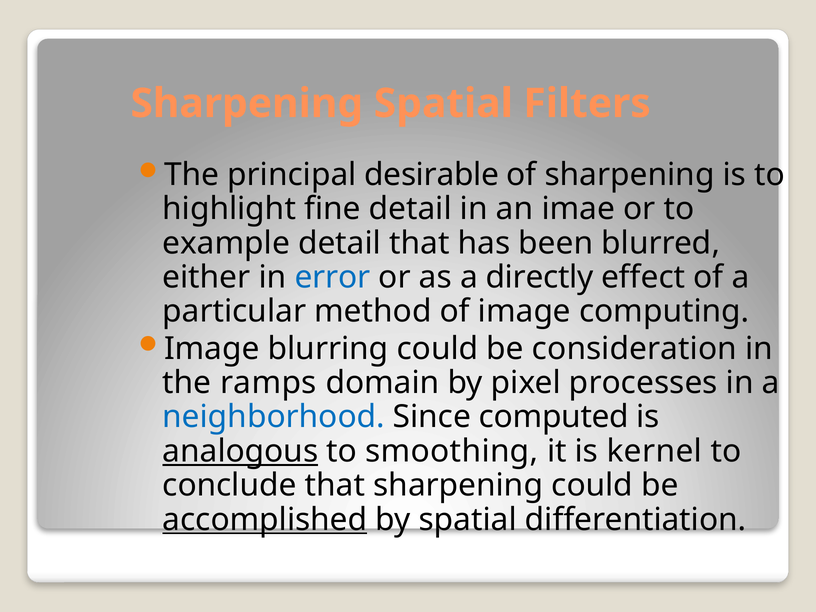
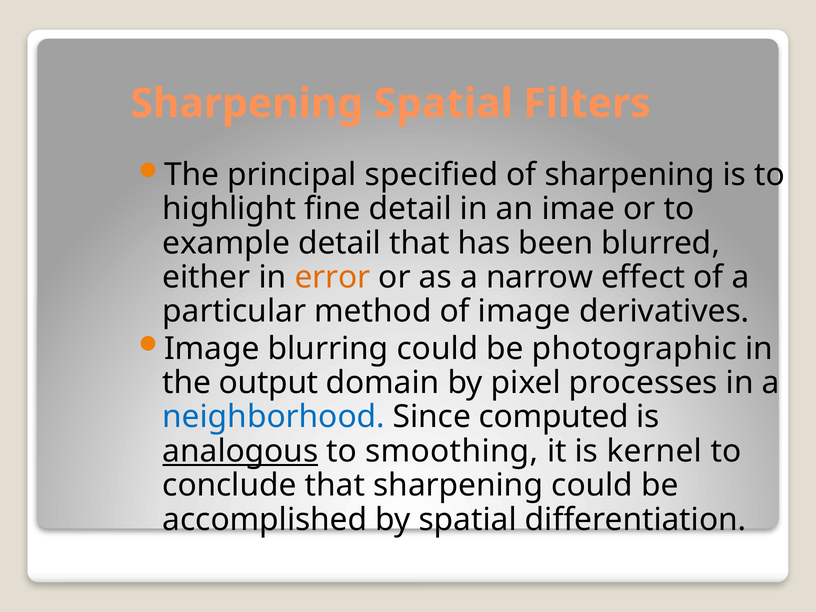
desirable: desirable -> specified
error colour: blue -> orange
directly: directly -> narrow
computing: computing -> derivatives
consideration: consideration -> photographic
ramps: ramps -> output
accomplished underline: present -> none
